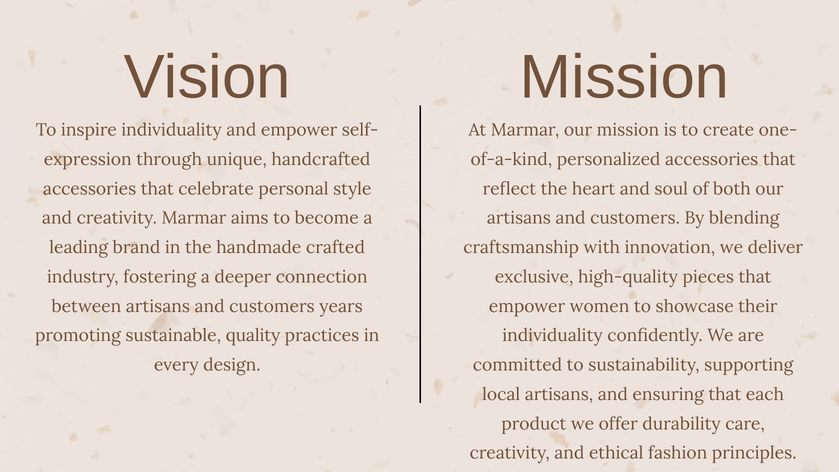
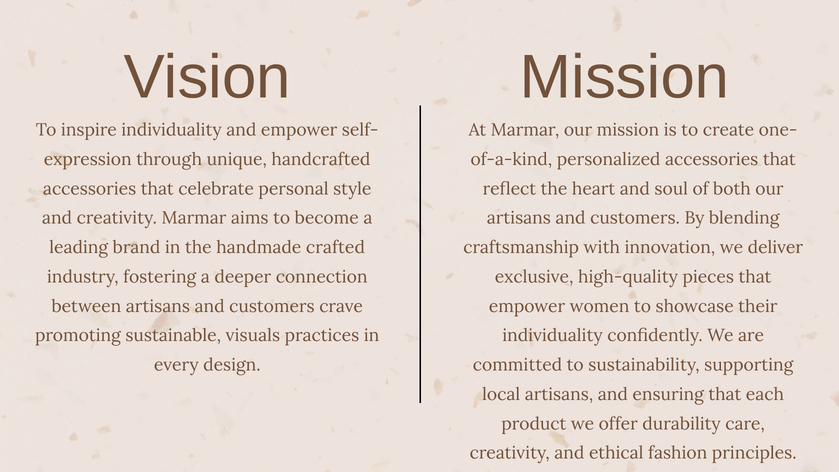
years: years -> crave
quality: quality -> visuals
